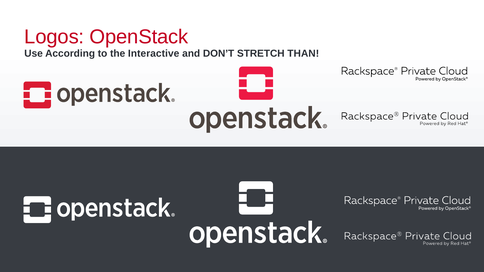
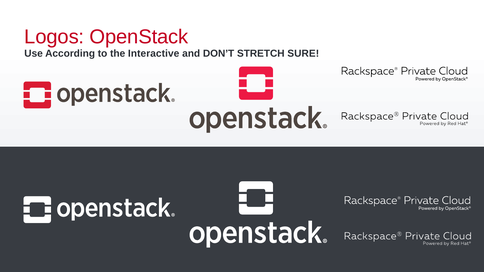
THAN: THAN -> SURE
